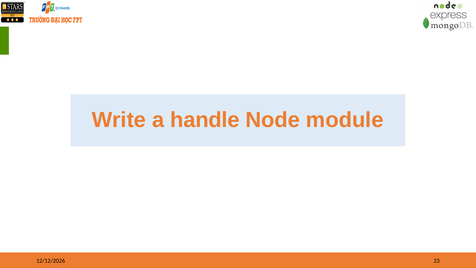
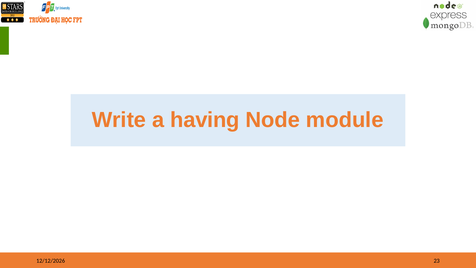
handle: handle -> having
